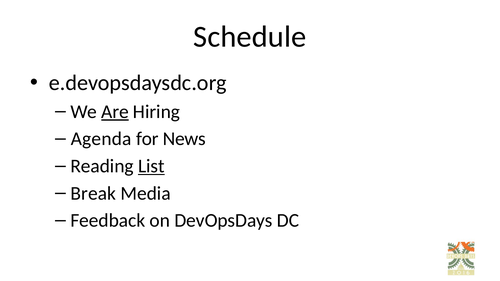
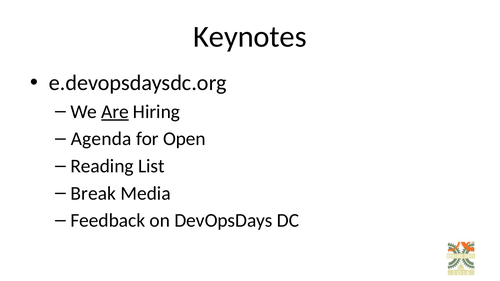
Schedule: Schedule -> Keynotes
News: News -> Open
List underline: present -> none
